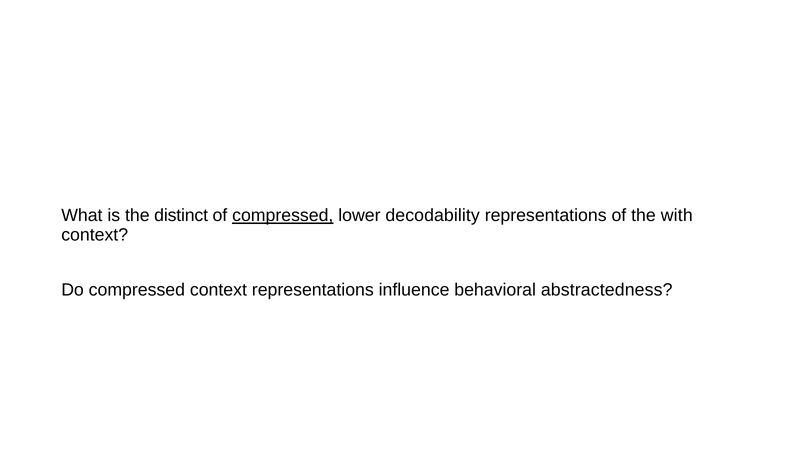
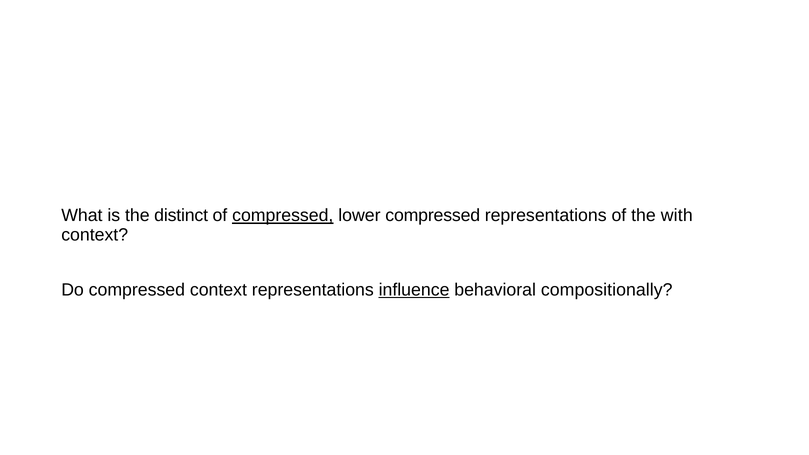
lower decodability: decodability -> compressed
influence underline: none -> present
abstractedness: abstractedness -> compositionally
